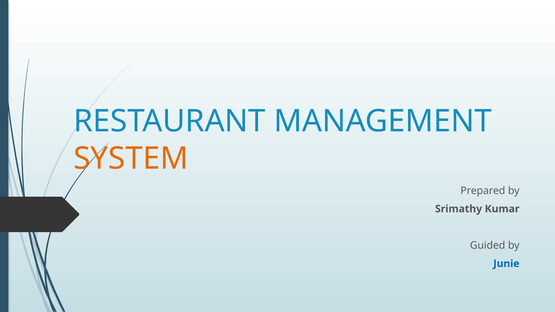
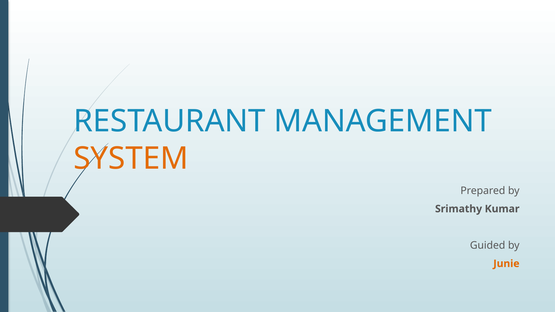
Junie colour: blue -> orange
